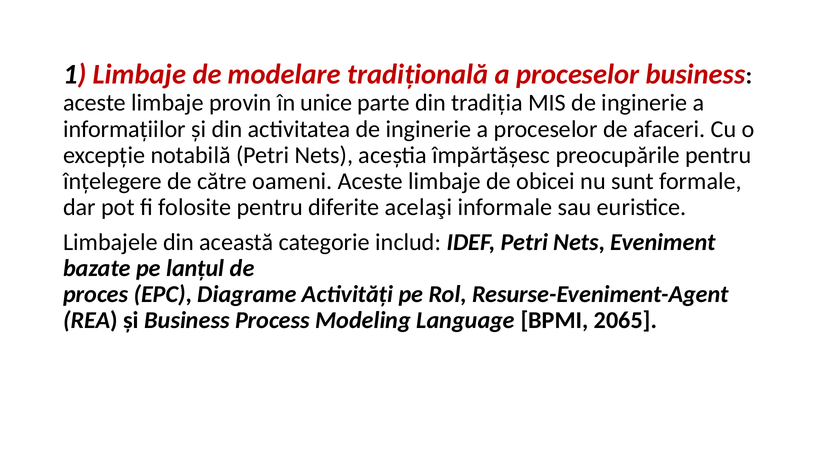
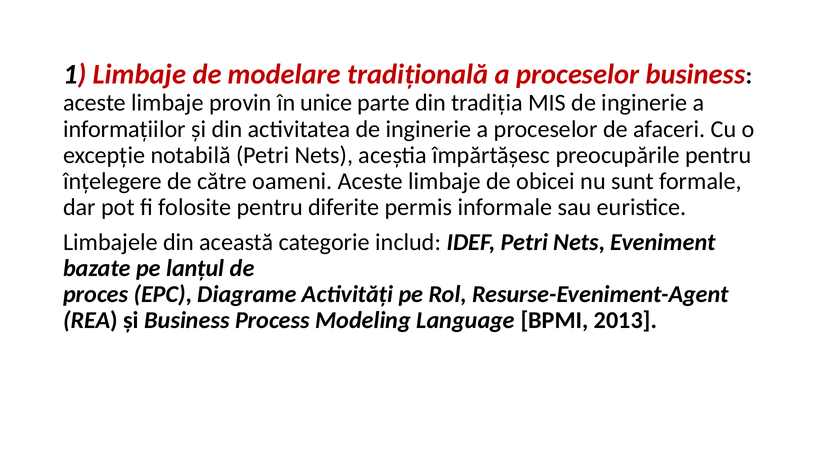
acelaşi: acelaşi -> permis
2065: 2065 -> 2013
